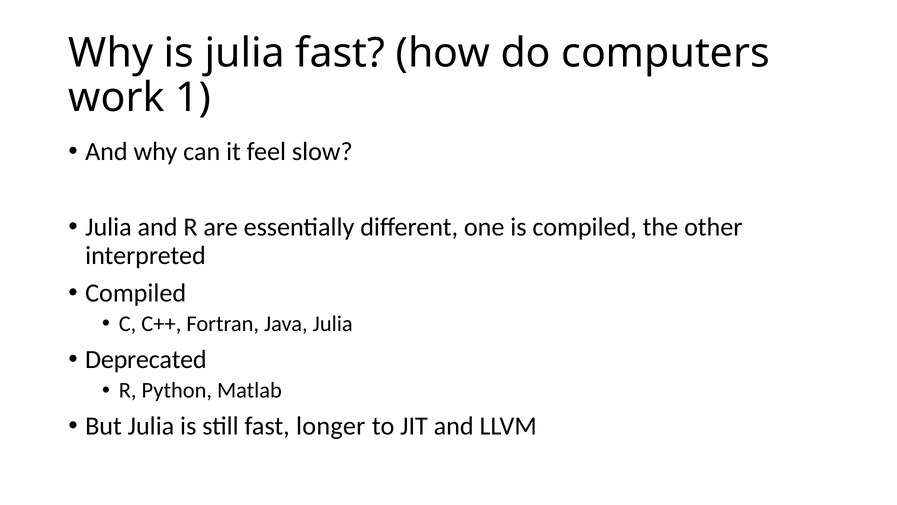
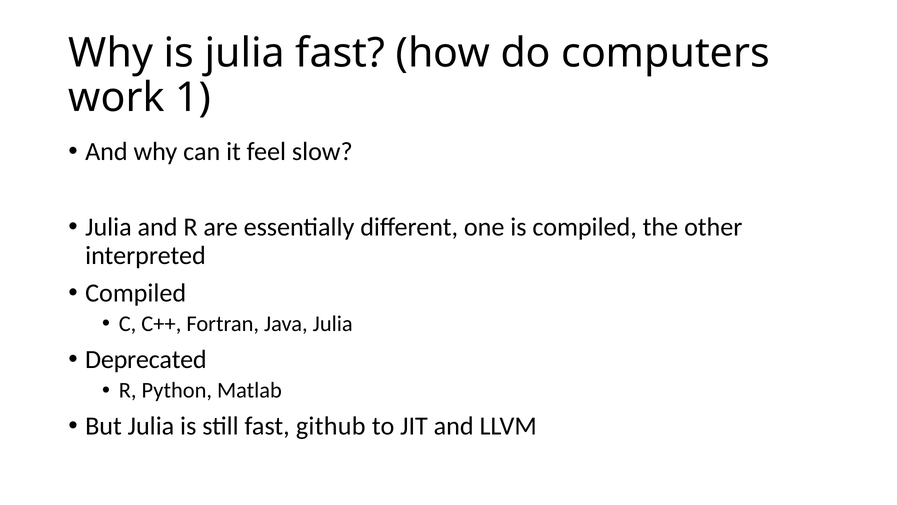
longer: longer -> github
